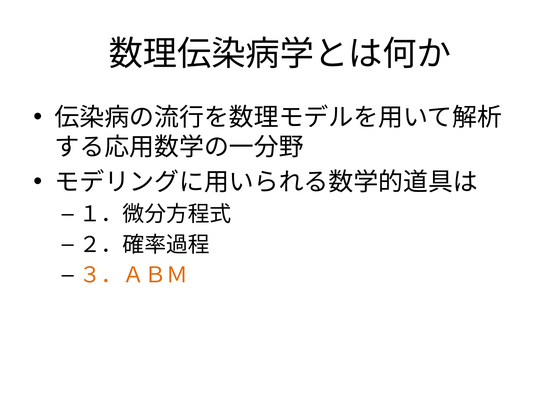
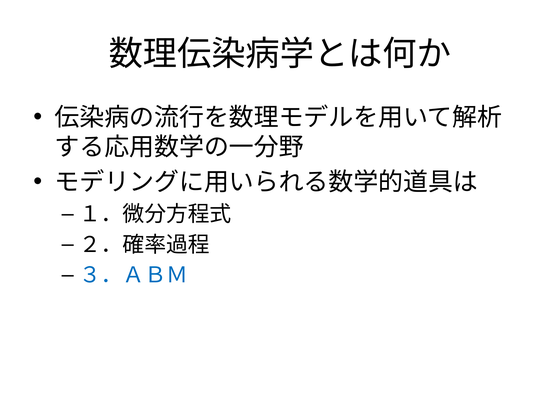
３．ＡＢＭ colour: orange -> blue
